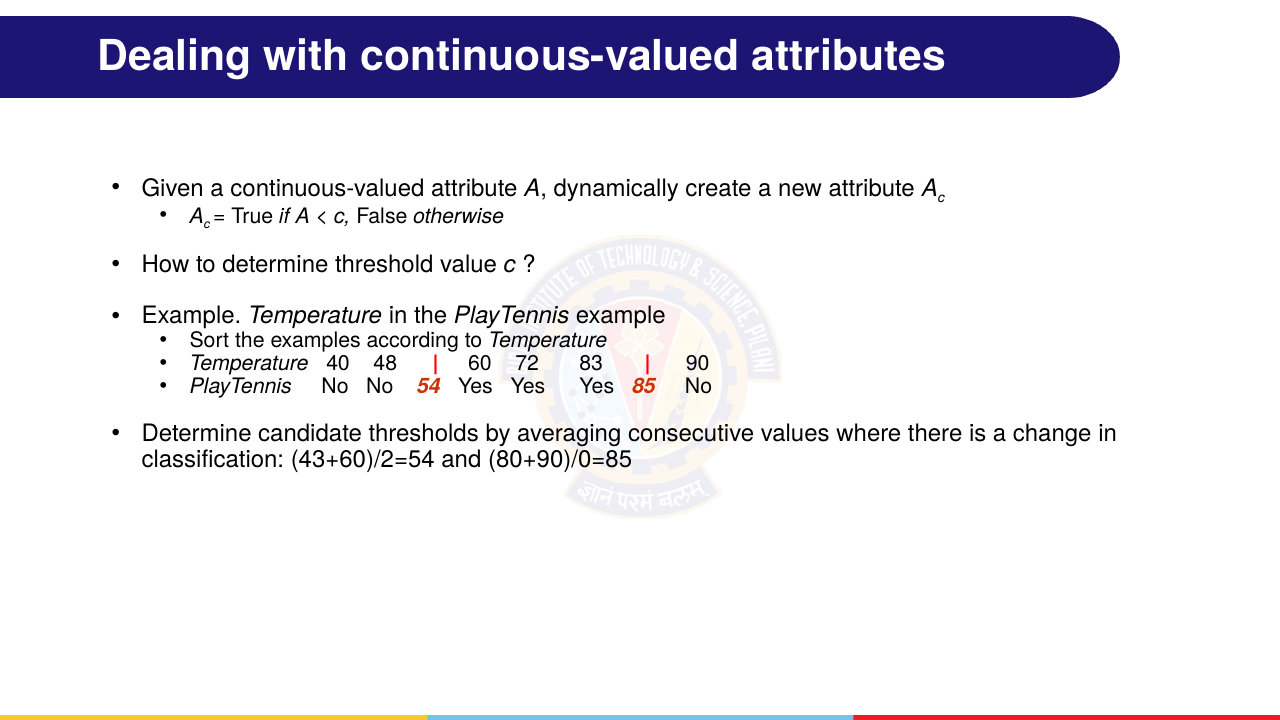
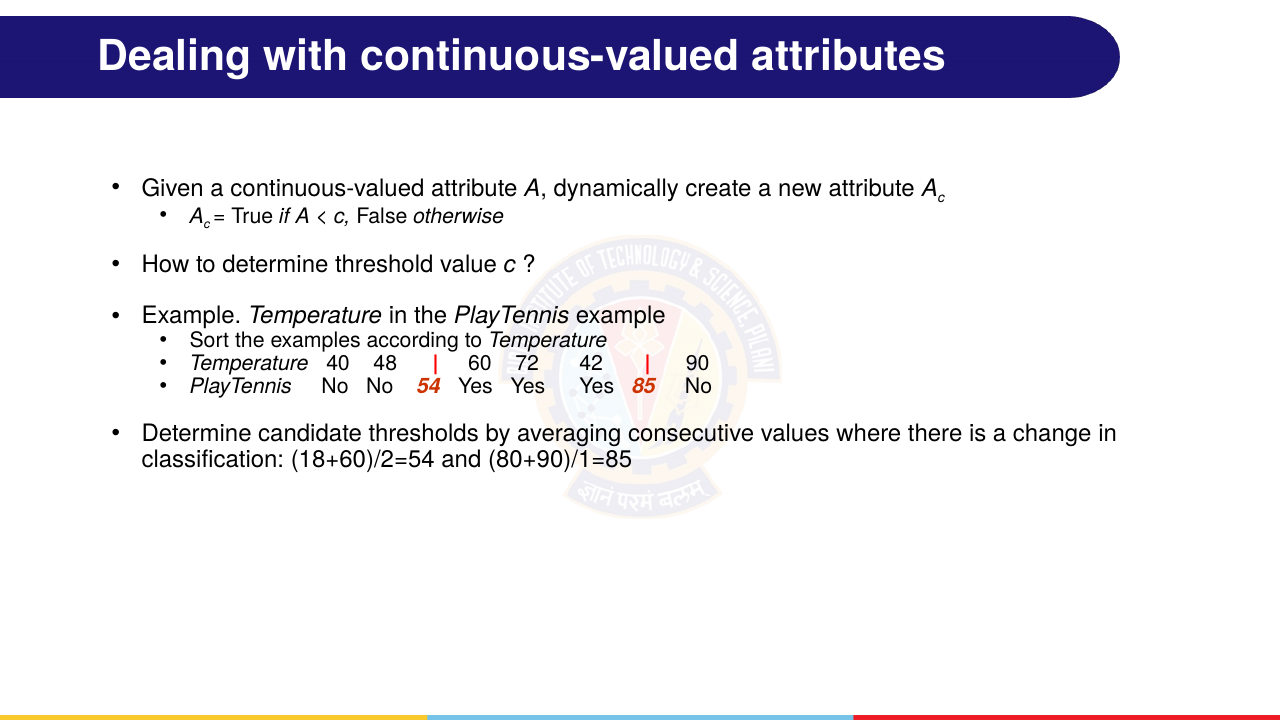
83: 83 -> 42
43+60)/2=54: 43+60)/2=54 -> 18+60)/2=54
80+90)/0=85: 80+90)/0=85 -> 80+90)/1=85
